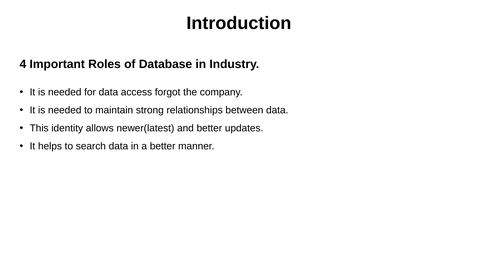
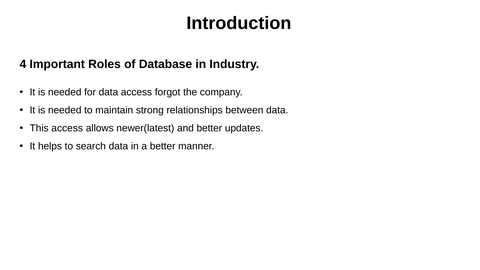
This identity: identity -> access
